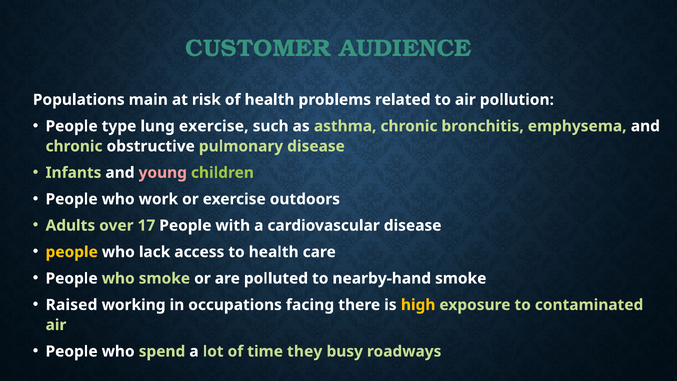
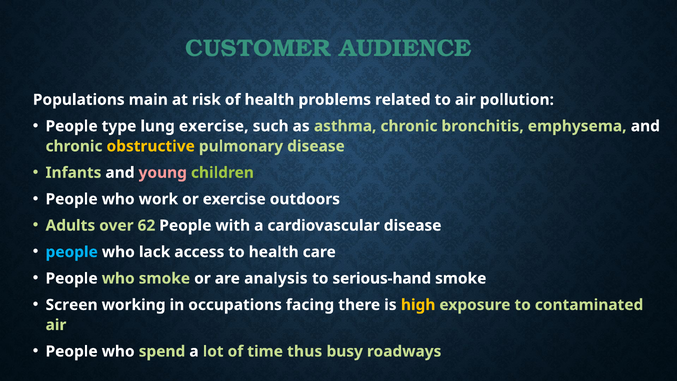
obstructive colour: white -> yellow
17: 17 -> 62
people at (72, 252) colour: yellow -> light blue
polluted: polluted -> analysis
nearby-hand: nearby-hand -> serious-hand
Raised: Raised -> Screen
they: they -> thus
